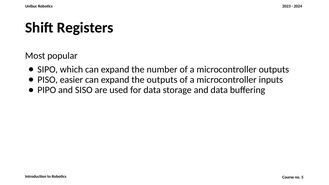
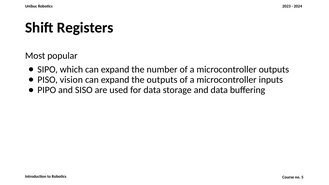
easier: easier -> vision
